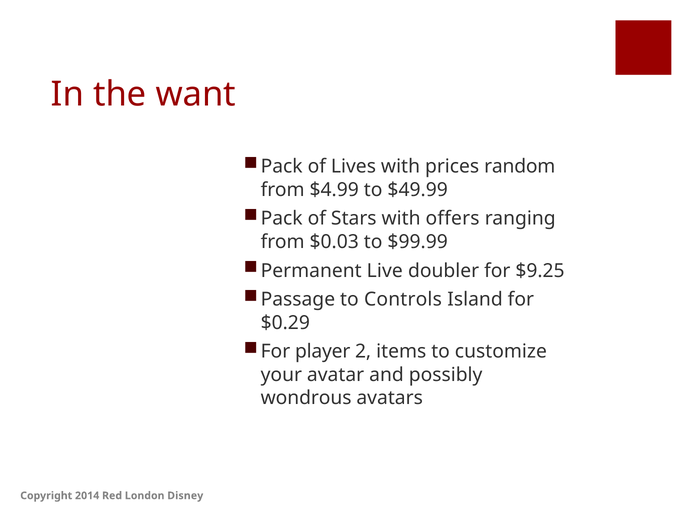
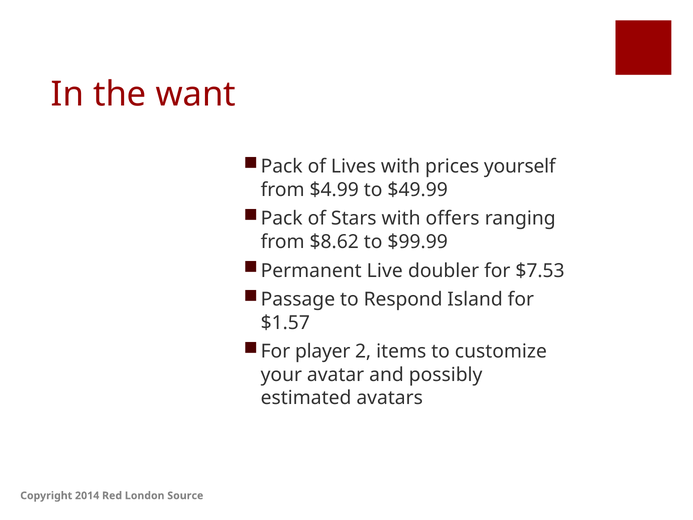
random: random -> yourself
$0.03: $0.03 -> $8.62
$9.25: $9.25 -> $7.53
Controls: Controls -> Respond
$0.29: $0.29 -> $1.57
wondrous: wondrous -> estimated
Disney: Disney -> Source
